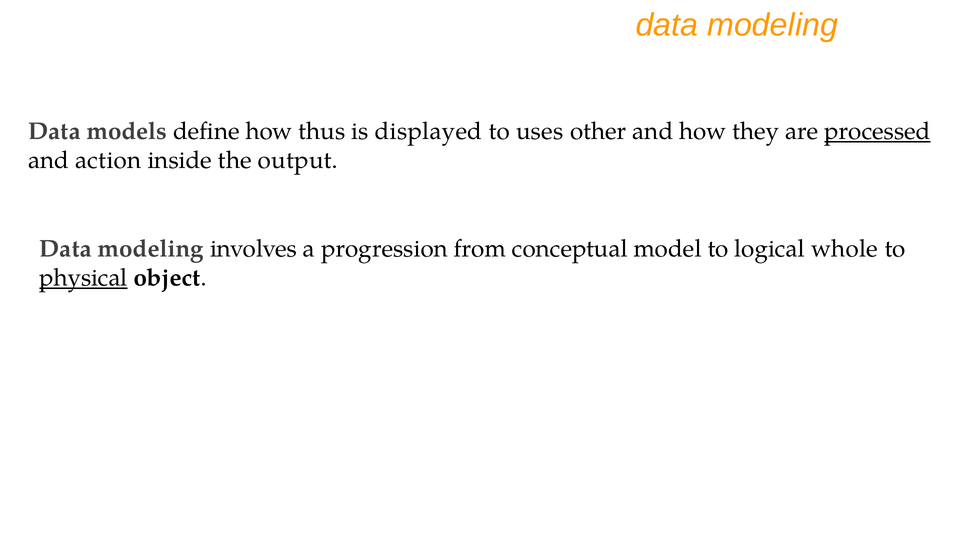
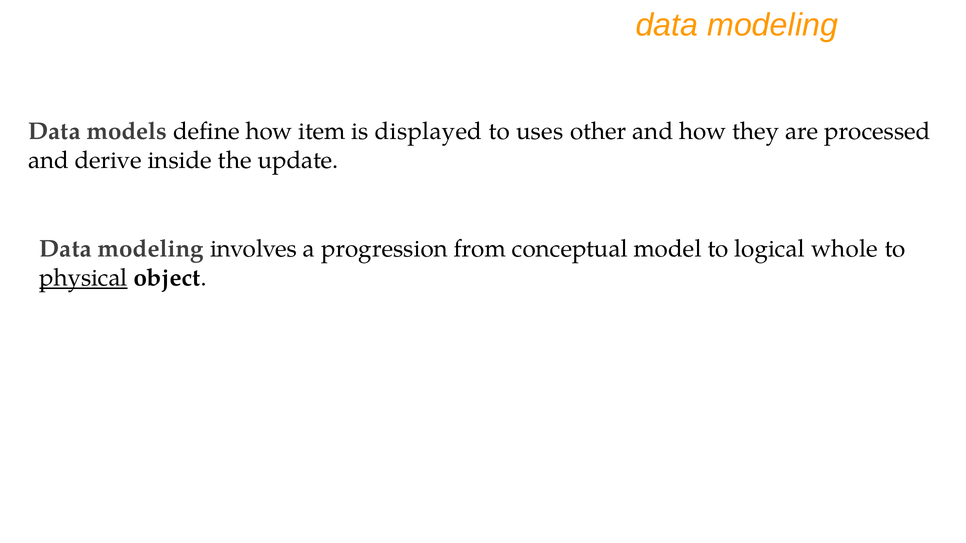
thus: thus -> item
processed underline: present -> none
action: action -> derive
output: output -> update
